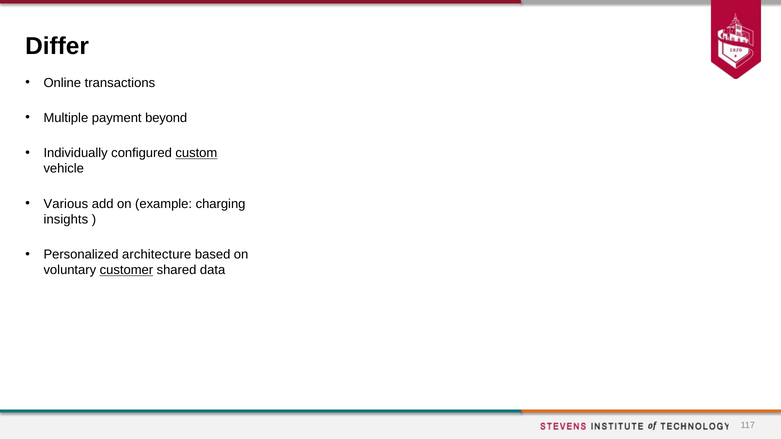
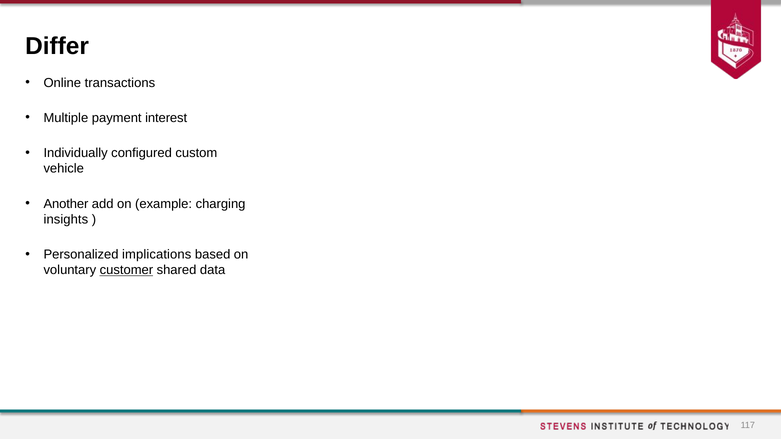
beyond: beyond -> interest
custom underline: present -> none
Various: Various -> Another
architecture: architecture -> implications
